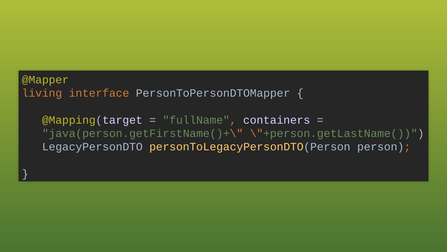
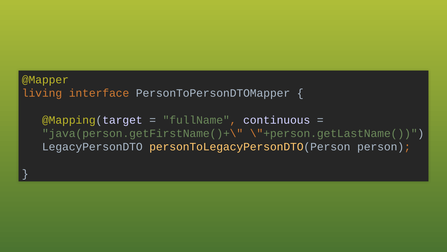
containers: containers -> continuous
